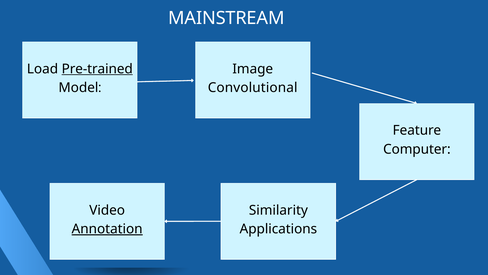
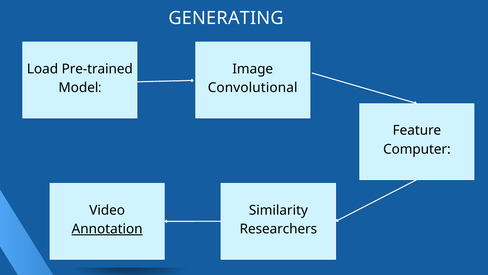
MAINSTREAM: MAINSTREAM -> GENERATING
Pre-trained underline: present -> none
Applications: Applications -> Researchers
